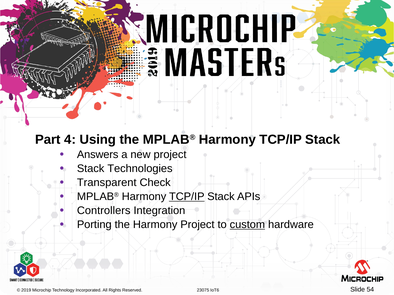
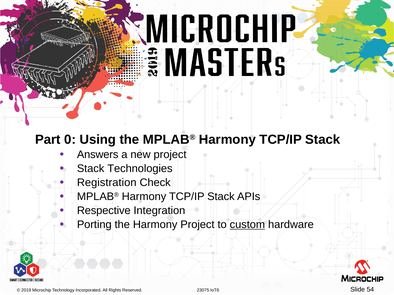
4: 4 -> 0
Transparent: Transparent -> Registration
TCP/IP at (187, 197) underline: present -> none
Controllers: Controllers -> Respective
